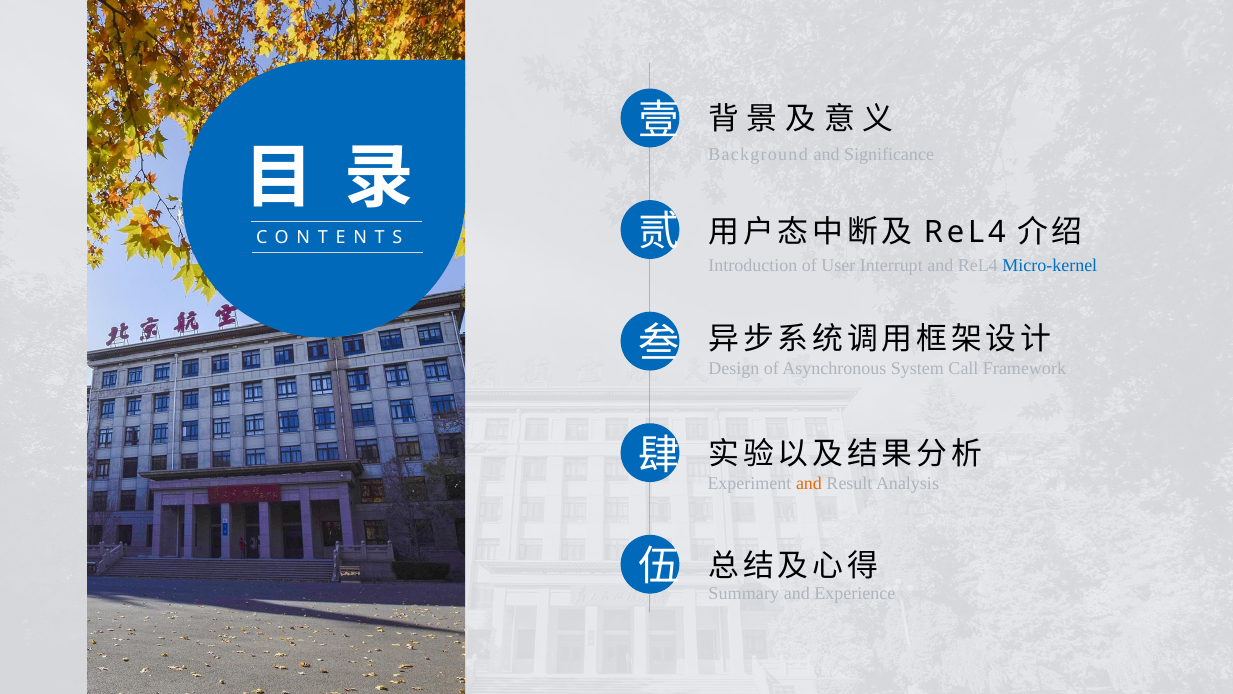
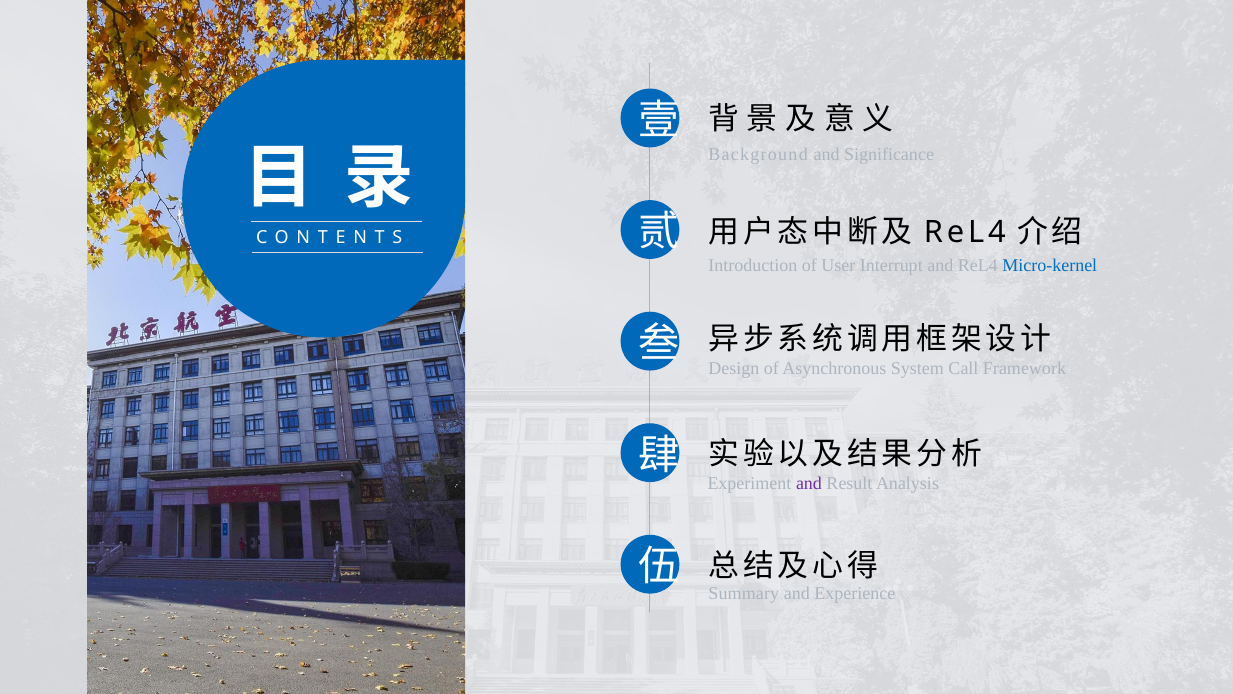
and at (809, 483) colour: orange -> purple
